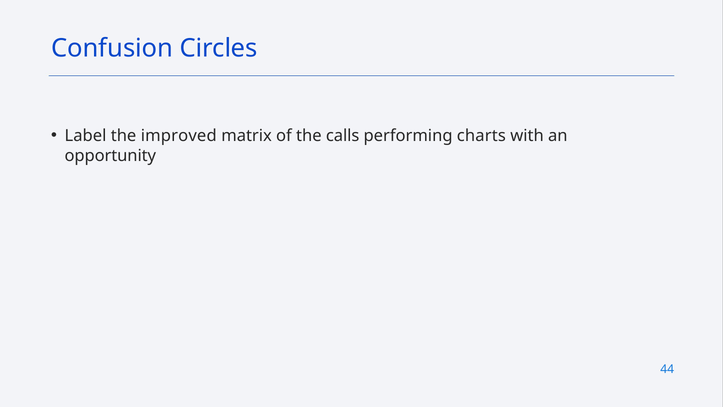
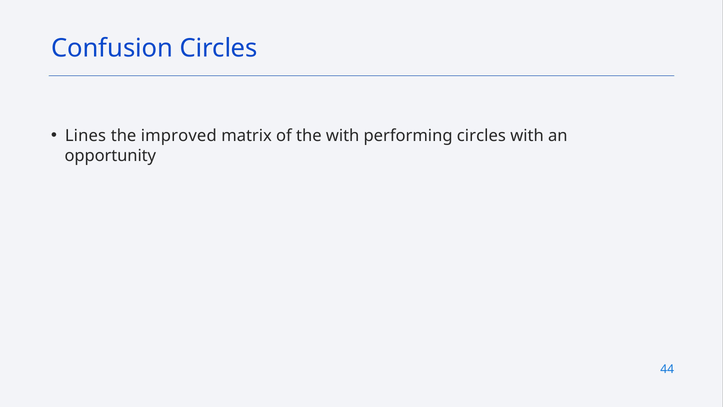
Label: Label -> Lines
the calls: calls -> with
performing charts: charts -> circles
